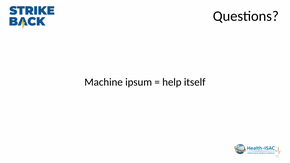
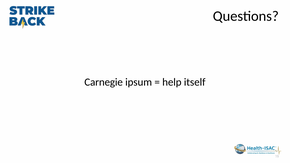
Machine: Machine -> Carnegie
